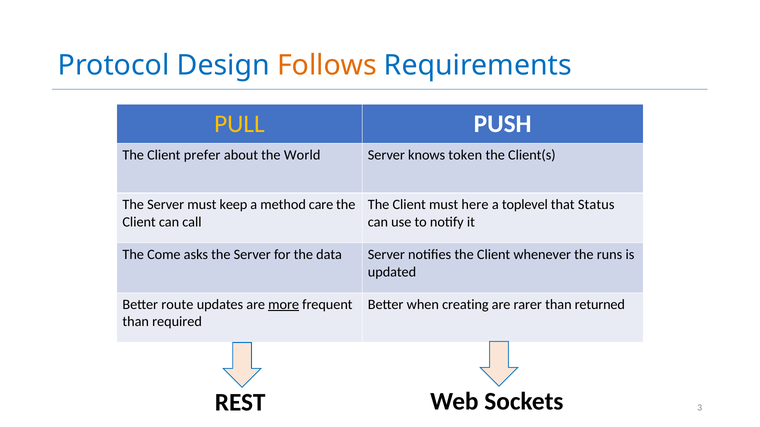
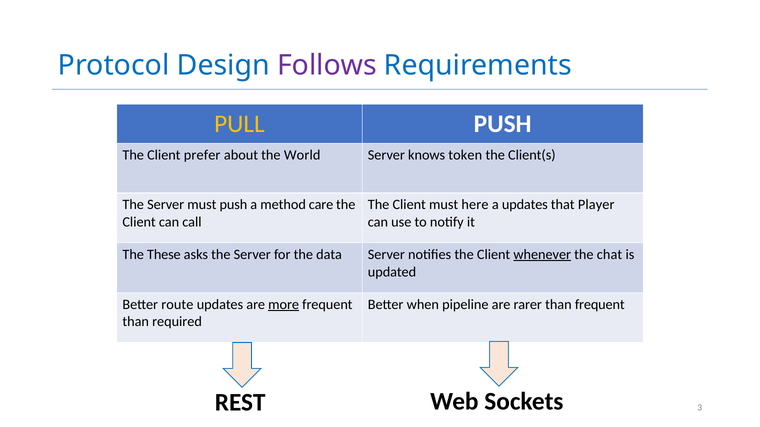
Follows colour: orange -> purple
must keep: keep -> push
a toplevel: toplevel -> updates
Status: Status -> Player
Come: Come -> These
whenever underline: none -> present
runs: runs -> chat
creating: creating -> pipeline
than returned: returned -> frequent
